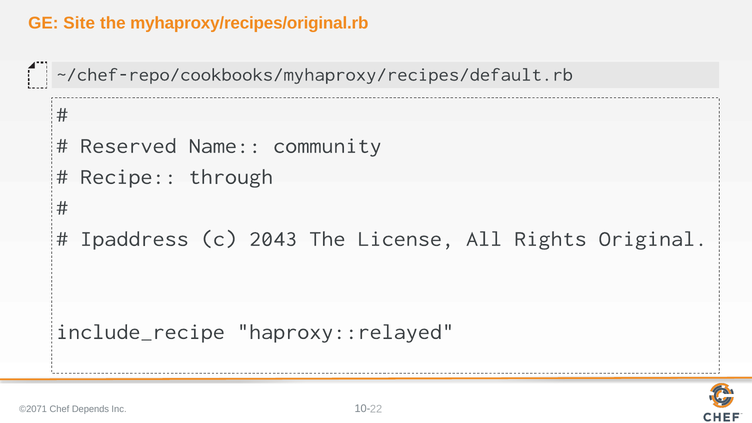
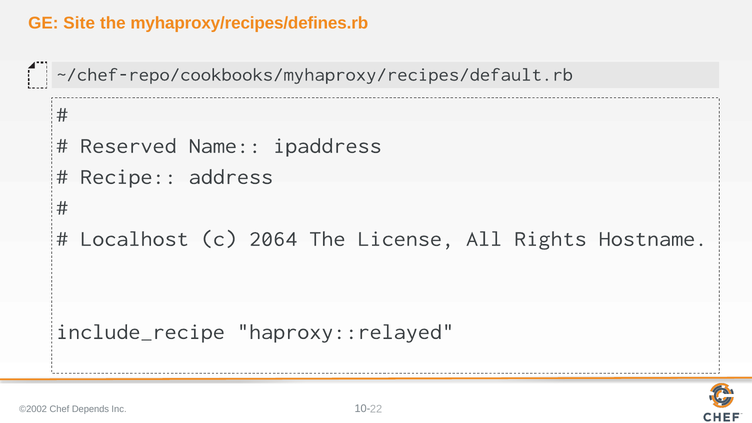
myhaproxy/recipes/original.rb: myhaproxy/recipes/original.rb -> myhaproxy/recipes/defines.rb
community: community -> ipaddress
through: through -> address
Ipaddress: Ipaddress -> Localhost
2043: 2043 -> 2064
Original: Original -> Hostname
©2071: ©2071 -> ©2002
